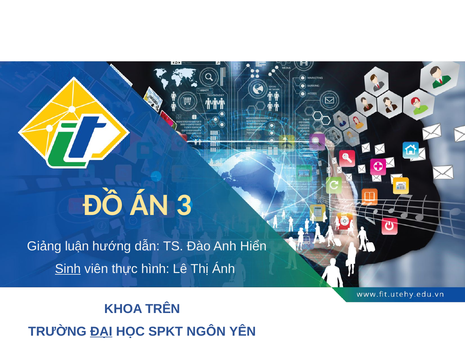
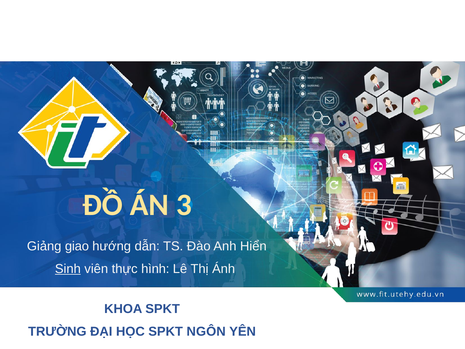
luận: luận -> giao
KHOA TRÊN: TRÊN -> SPKT
ĐẠI underline: present -> none
